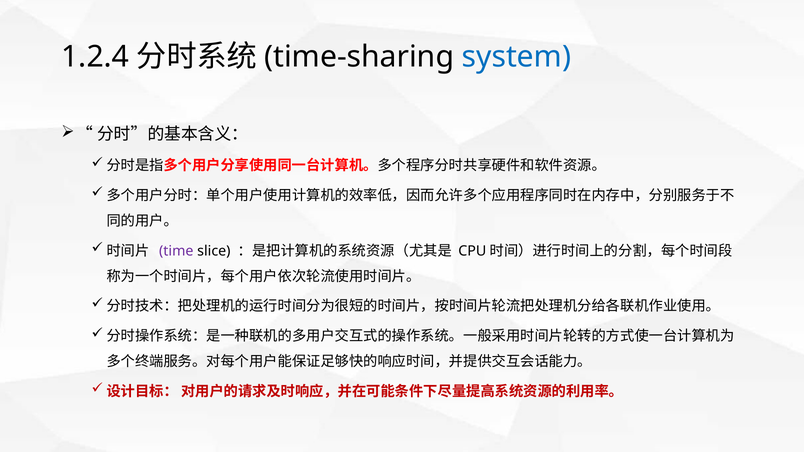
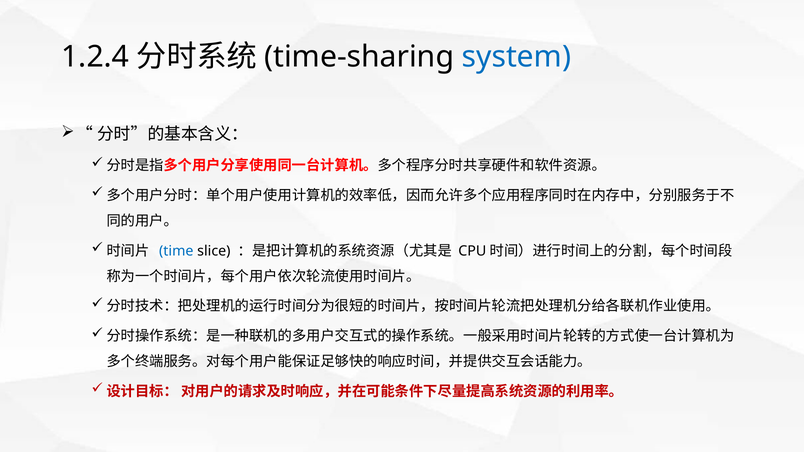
time colour: purple -> blue
